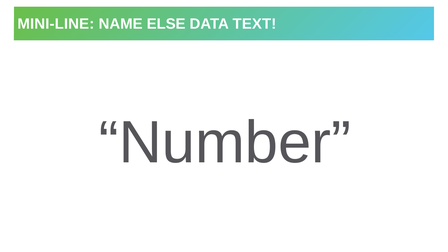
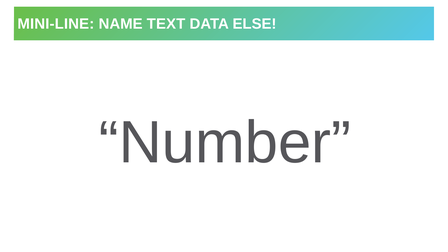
ELSE: ELSE -> TEXT
TEXT: TEXT -> ELSE
